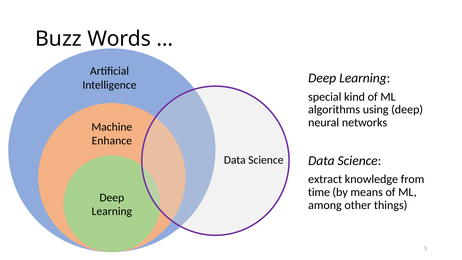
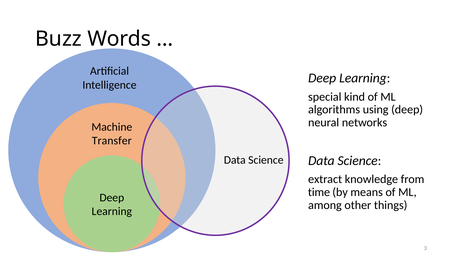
Enhance: Enhance -> Transfer
